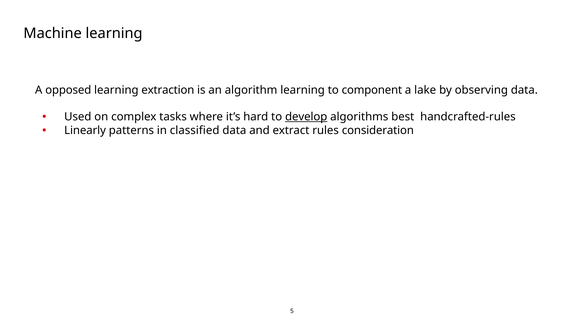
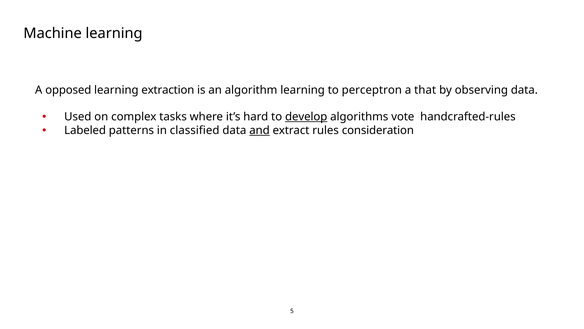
component: component -> perceptron
lake: lake -> that
best: best -> vote
Linearly: Linearly -> Labeled
and underline: none -> present
